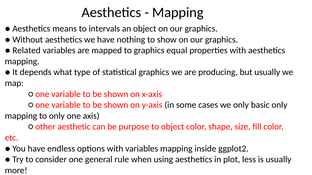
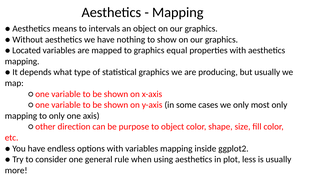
Related: Related -> Located
basic: basic -> most
aesthetic: aesthetic -> direction
